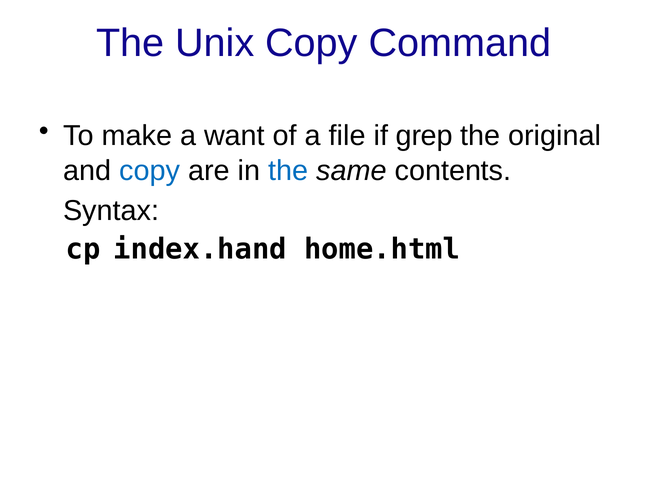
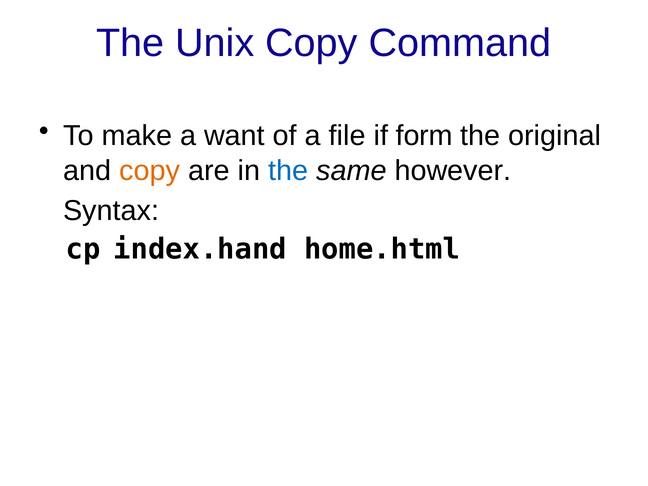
grep: grep -> form
copy at (150, 171) colour: blue -> orange
contents: contents -> however
